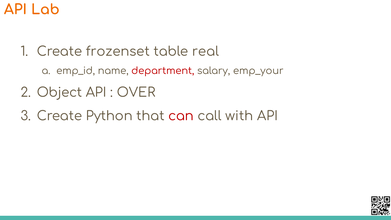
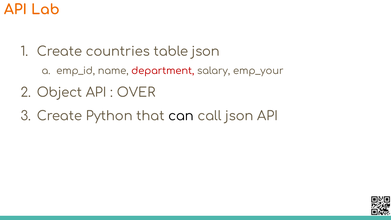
frozenset: frozenset -> countries
table real: real -> json
can colour: red -> black
call with: with -> json
